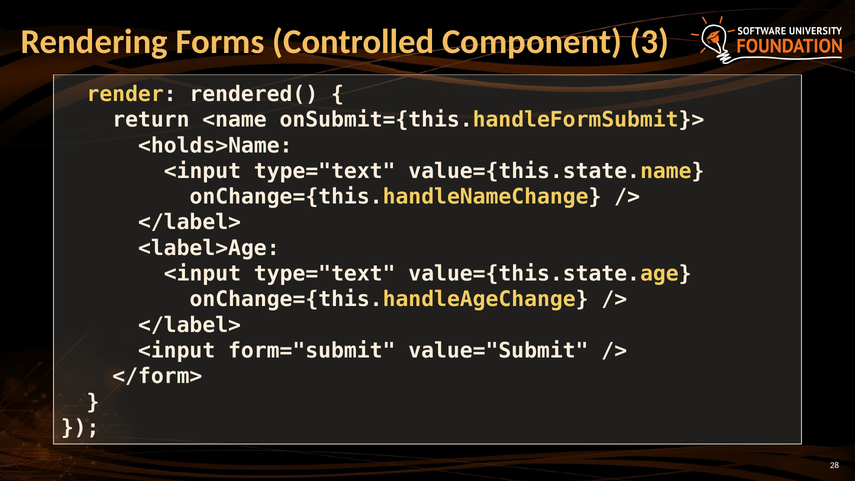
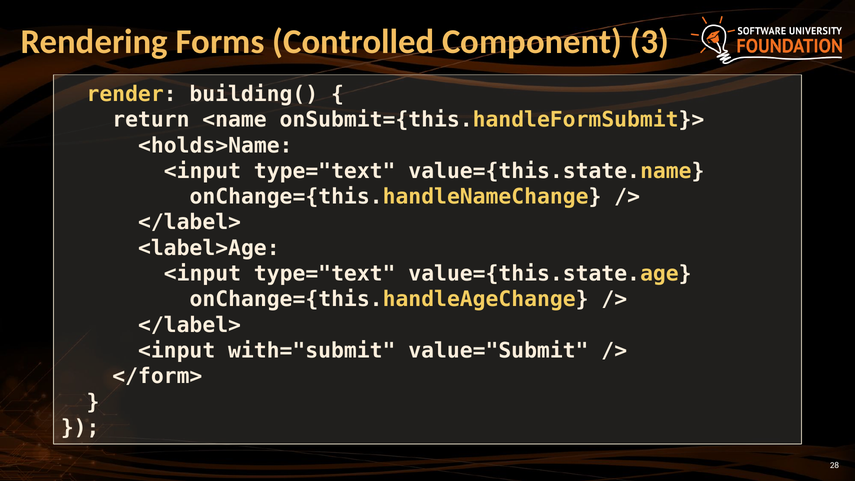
rendered(: rendered( -> building(
form="submit: form="submit -> with="submit
